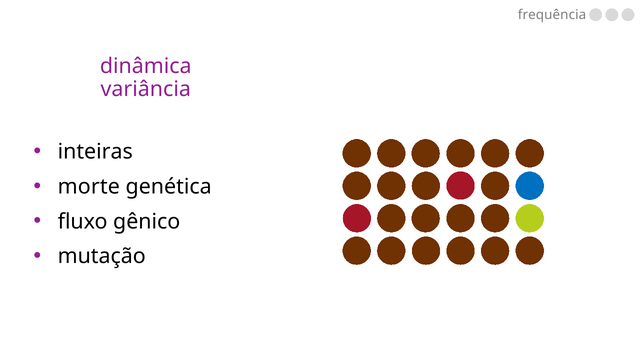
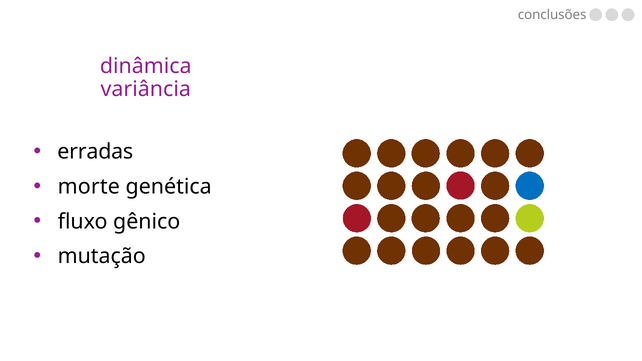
frequência: frequência -> conclusões
inteiras: inteiras -> erradas
